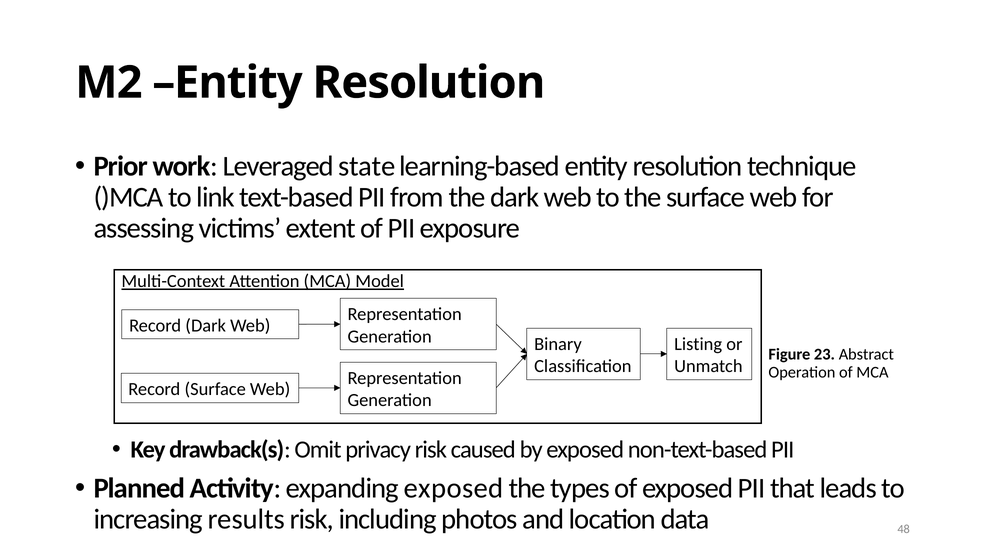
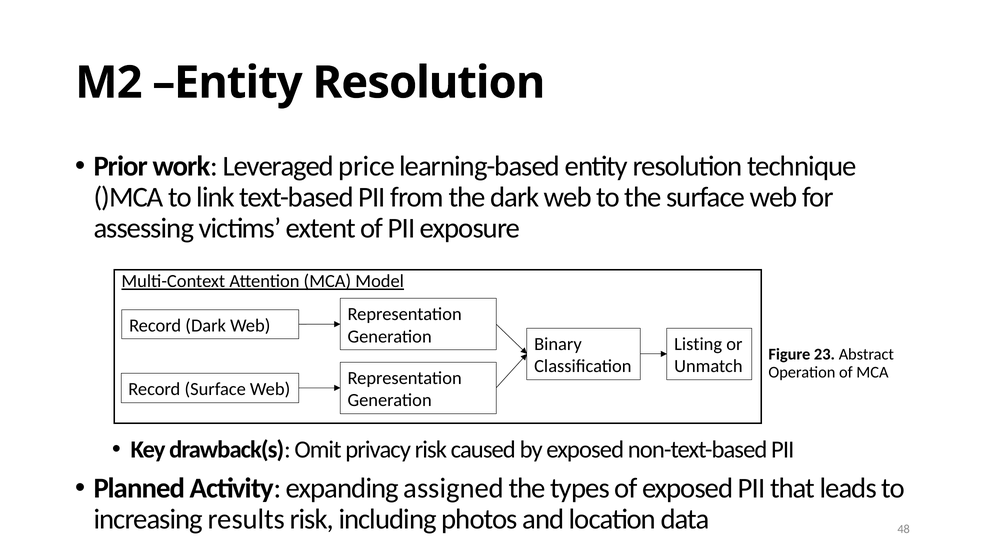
state: state -> price
expanding exposed: exposed -> assigned
